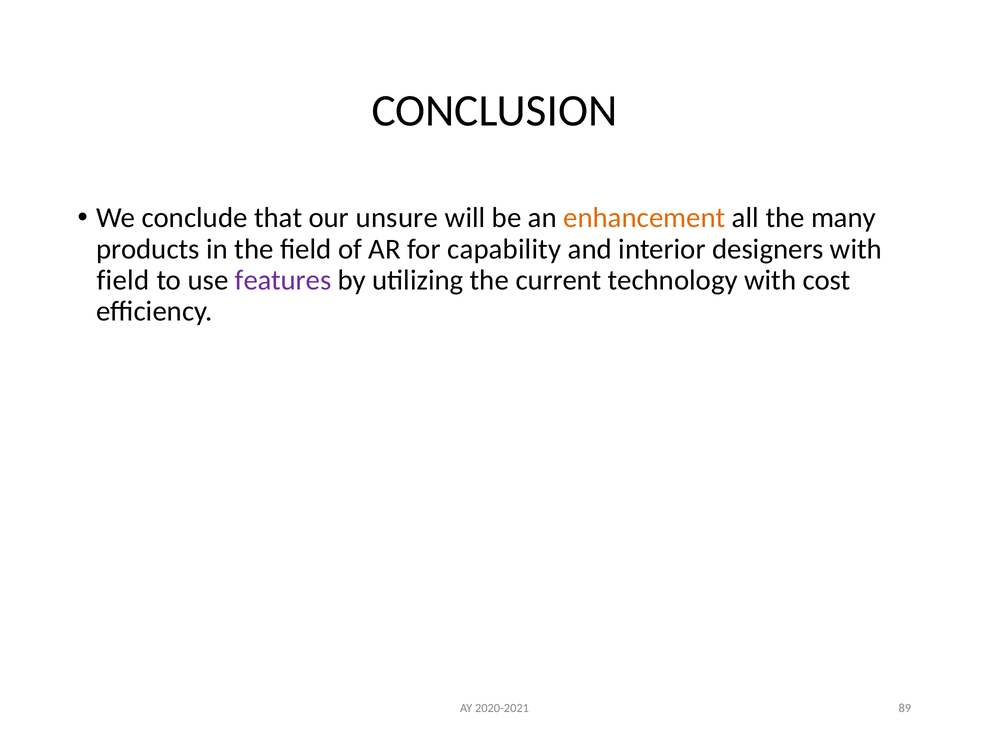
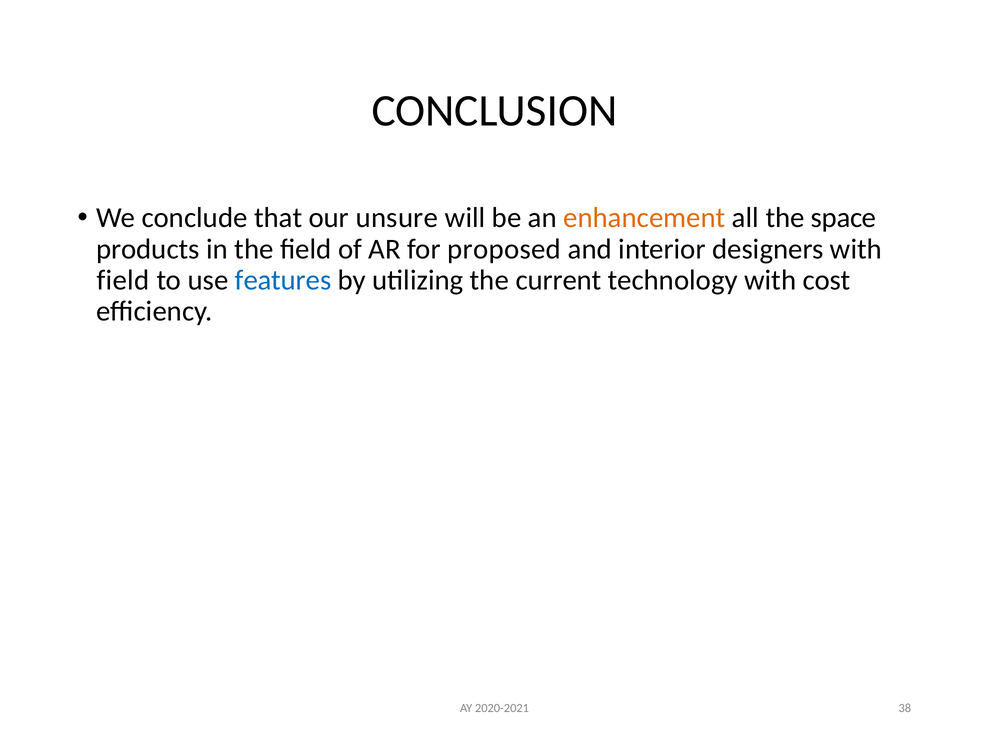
many: many -> space
capability: capability -> proposed
features colour: purple -> blue
89: 89 -> 38
